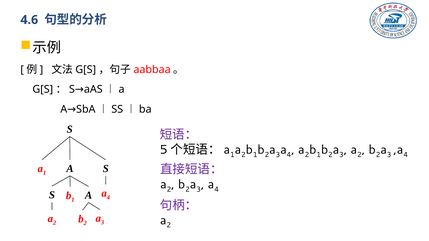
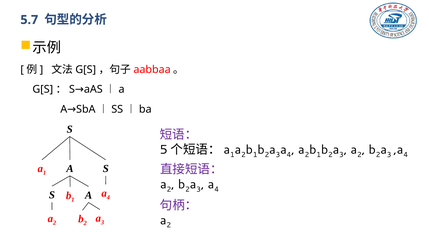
4.6: 4.6 -> 5.7
